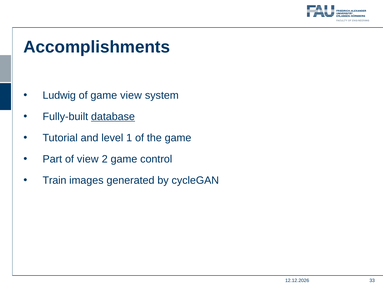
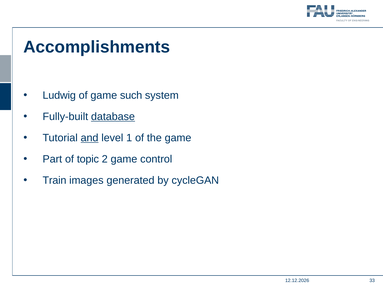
game view: view -> such
and underline: none -> present
of view: view -> topic
